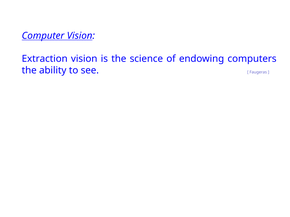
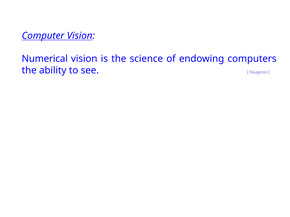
Extraction: Extraction -> Numerical
